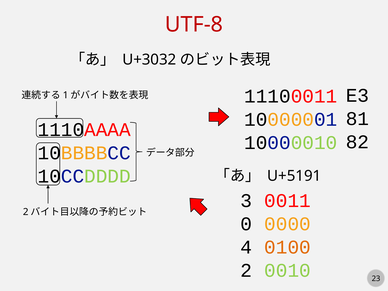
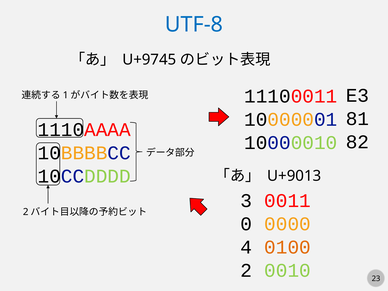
UTF-8 colour: red -> blue
U+3032: U+3032 -> U+9745
U+5191: U+5191 -> U+9013
